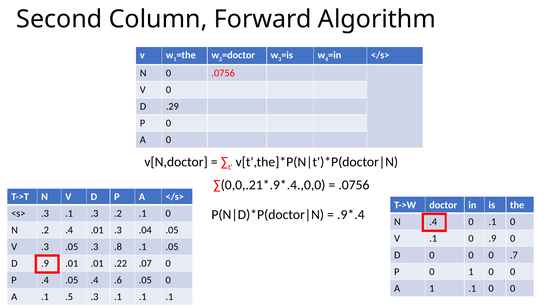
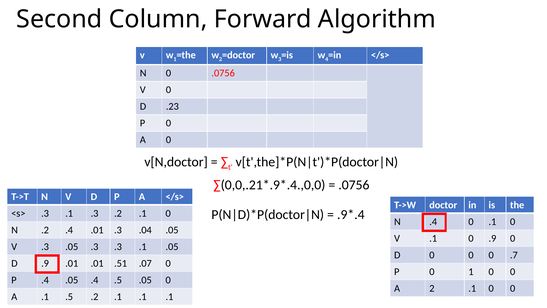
.29: .29 -> .23
.3 .8: .8 -> .3
.22: .22 -> .51
.4 .6: .6 -> .5
A 1: 1 -> 2
.5 .3: .3 -> .2
